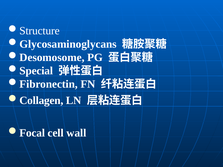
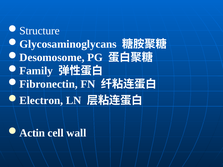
Special: Special -> Family
Collagen: Collagen -> Electron
Focal: Focal -> Actin
